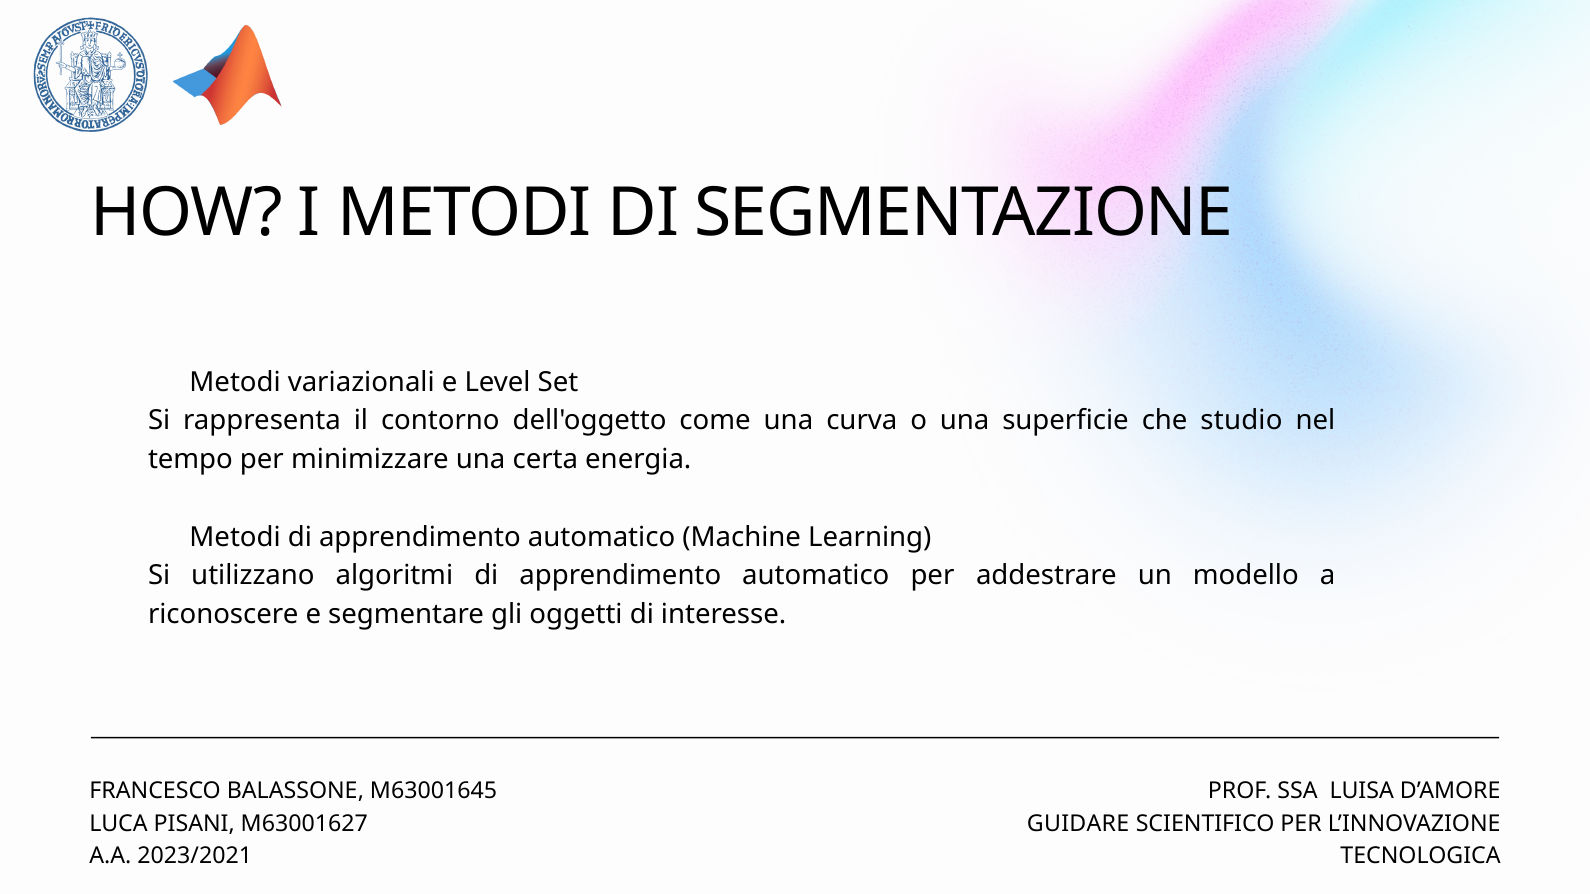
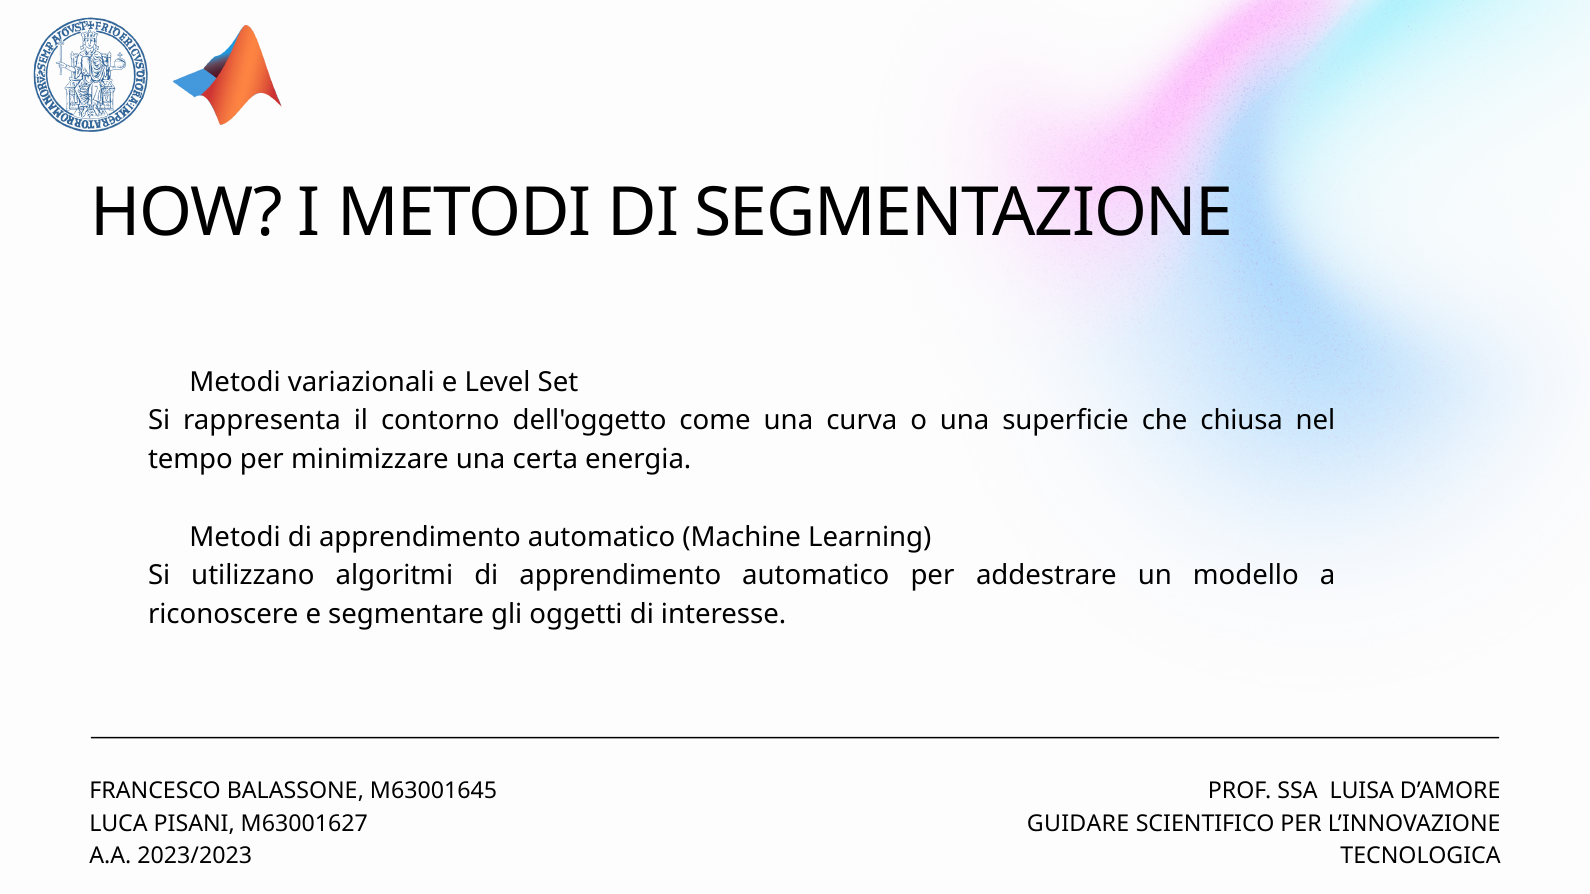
studio: studio -> chiusa
2023/2021: 2023/2021 -> 2023/2023
